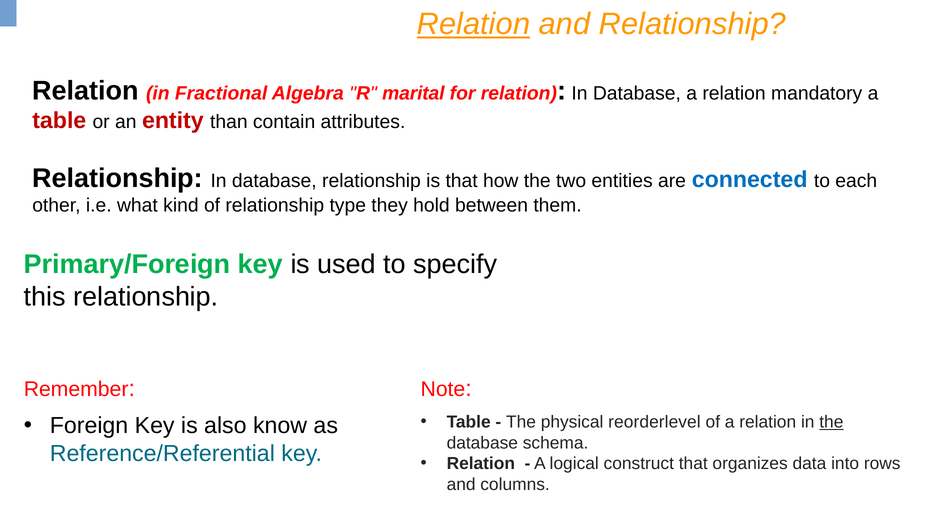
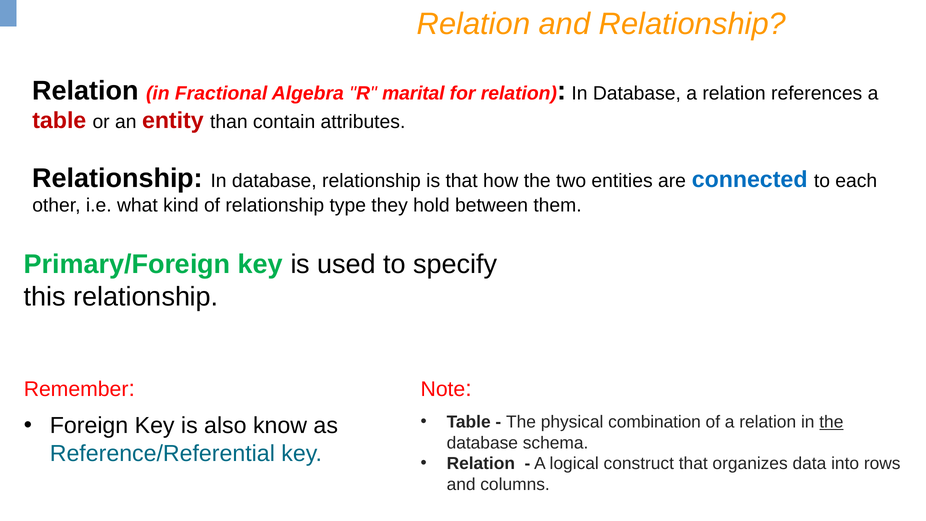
Relation at (474, 24) underline: present -> none
mandatory: mandatory -> references
reorderlevel: reorderlevel -> combination
